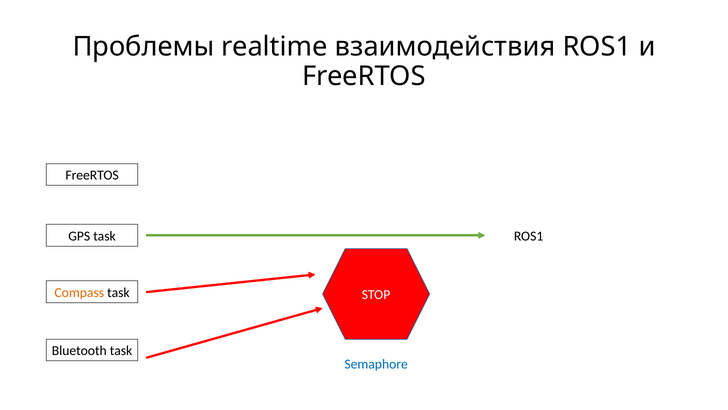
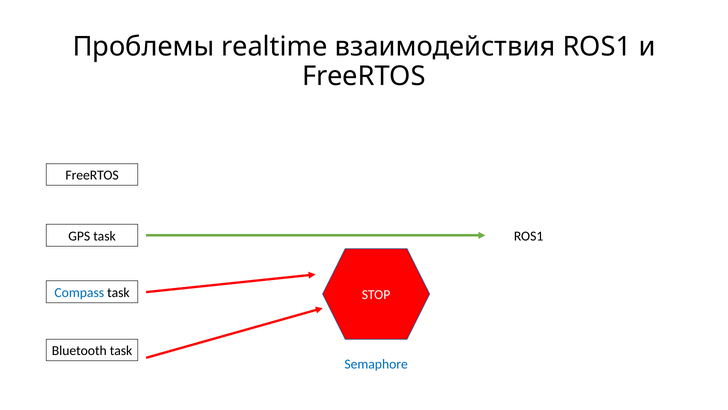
Compass colour: orange -> blue
